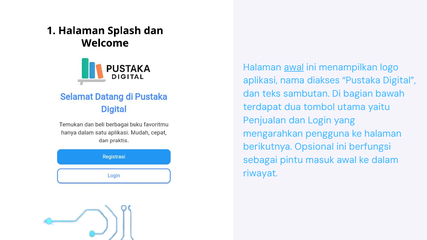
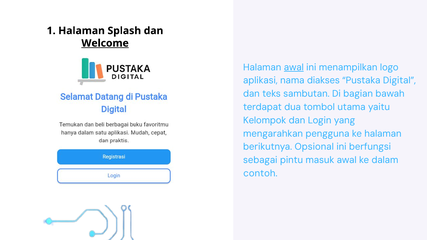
Welcome underline: none -> present
Penjualan: Penjualan -> Kelompok
riwayat: riwayat -> contoh
